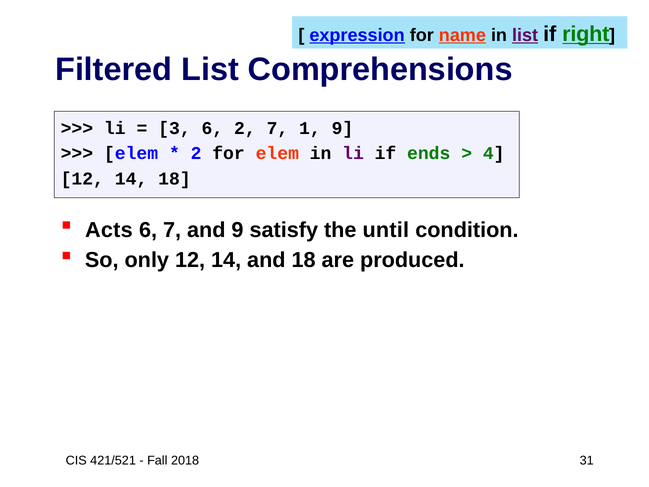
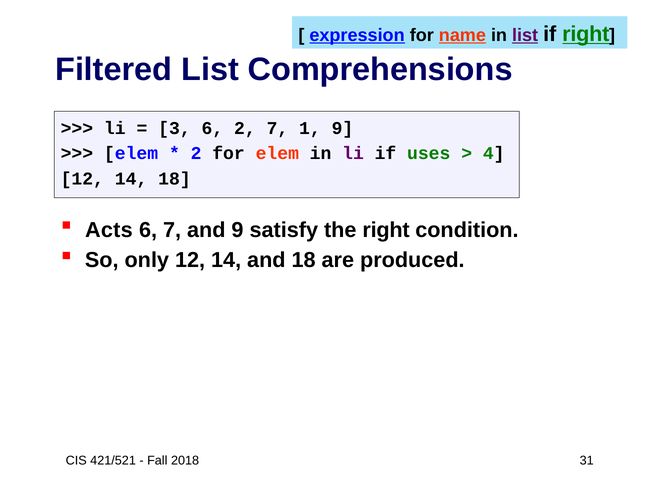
ends: ends -> uses
the until: until -> right
